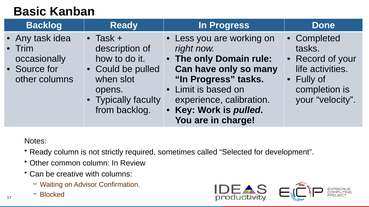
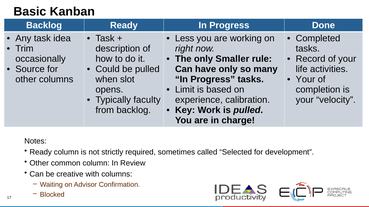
Domain: Domain -> Smaller
Fully at (305, 80): Fully -> Your
